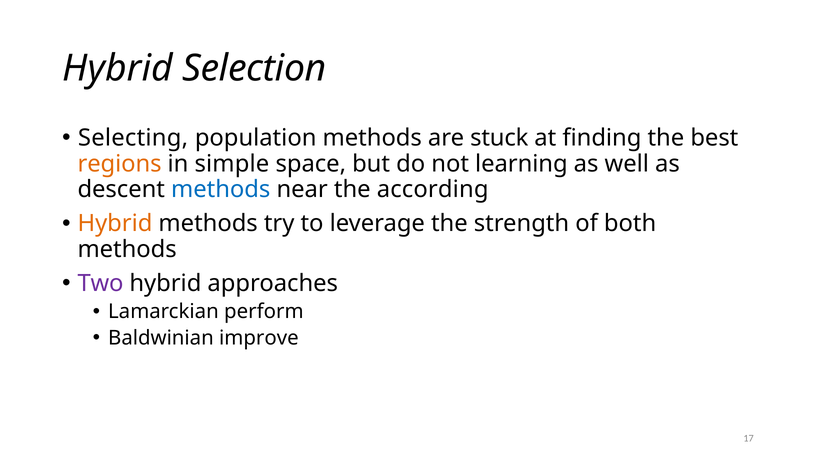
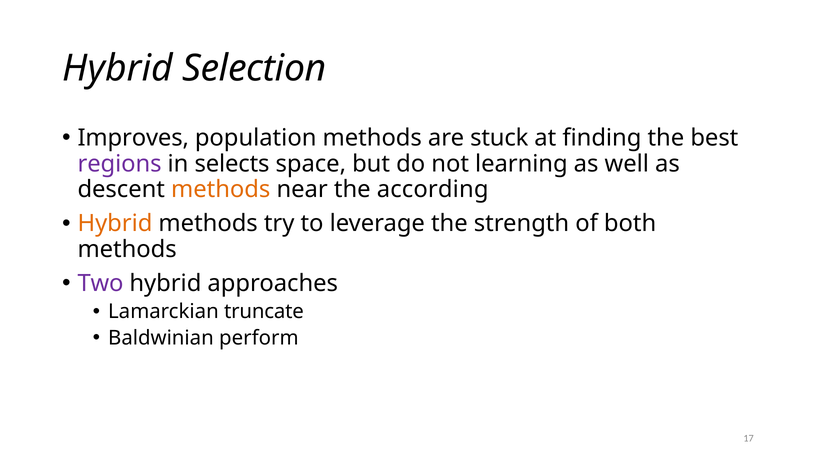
Selecting: Selecting -> Improves
regions colour: orange -> purple
simple: simple -> selects
methods at (221, 189) colour: blue -> orange
perform: perform -> truncate
improve: improve -> perform
